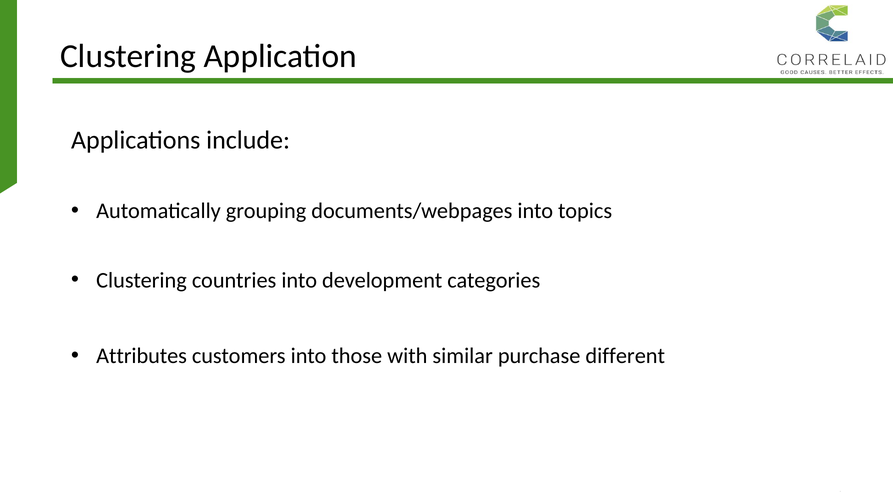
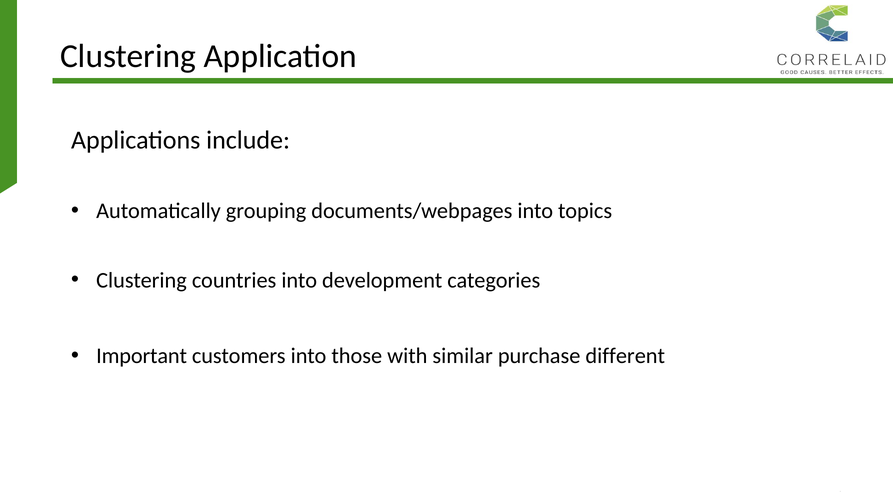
Attributes: Attributes -> Important
